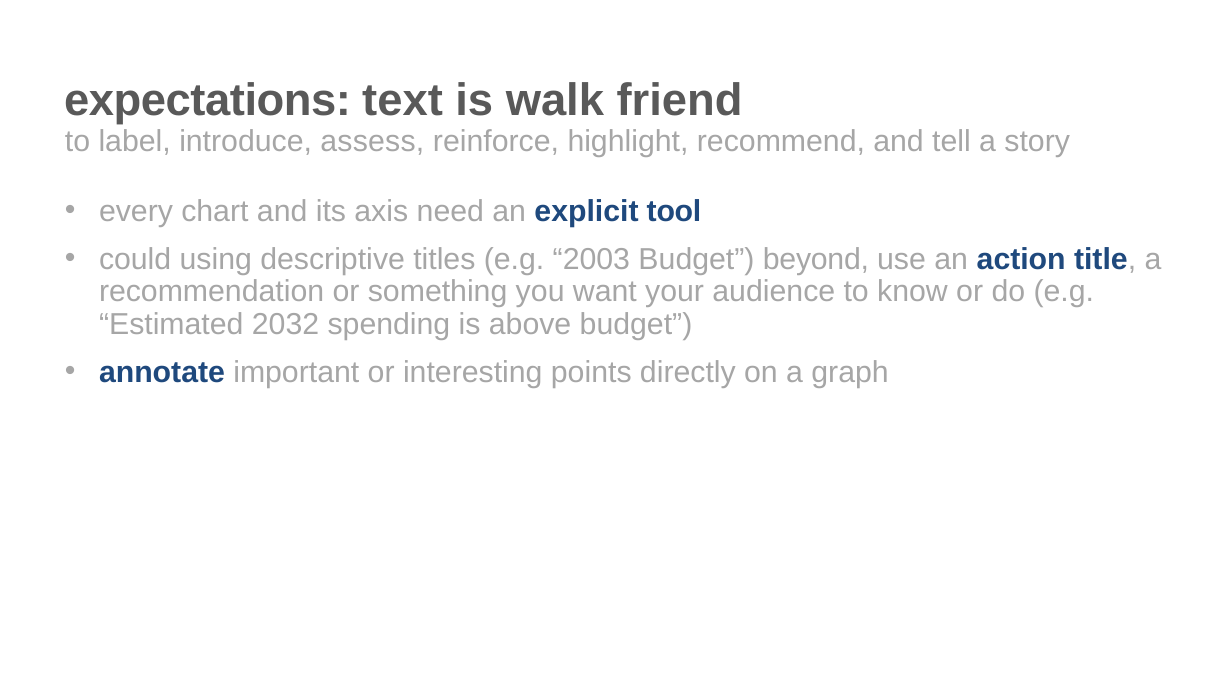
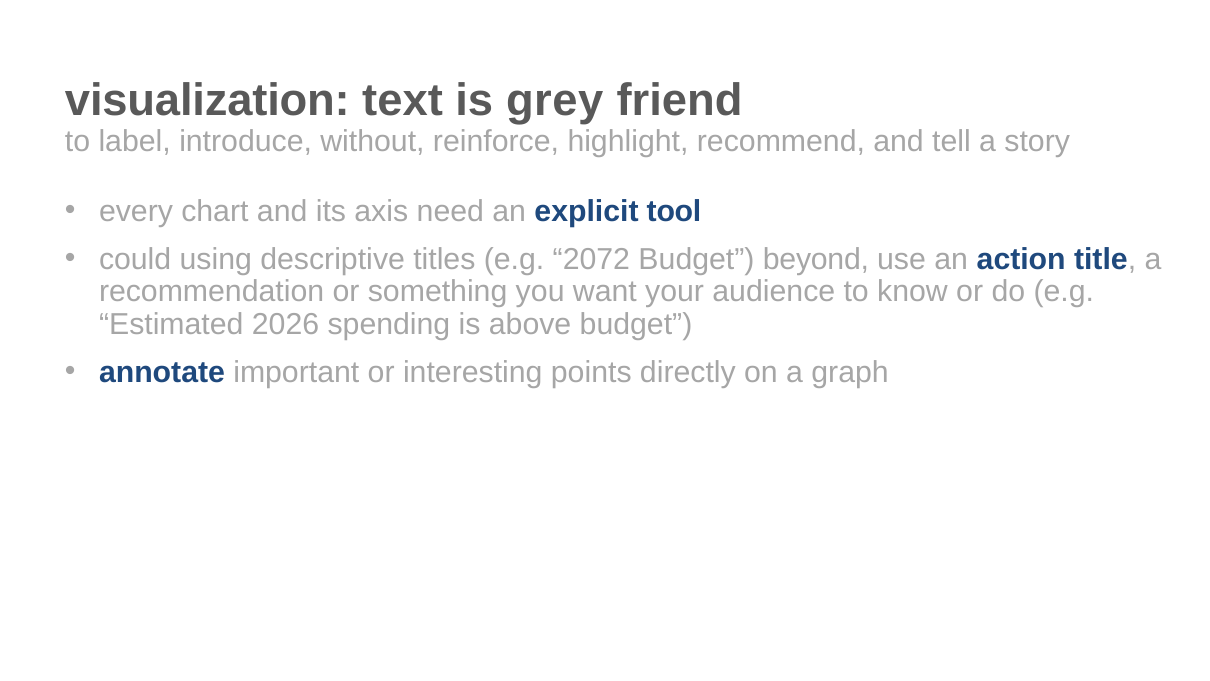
expectations: expectations -> visualization
walk: walk -> grey
assess: assess -> without
2003: 2003 -> 2072
2032: 2032 -> 2026
